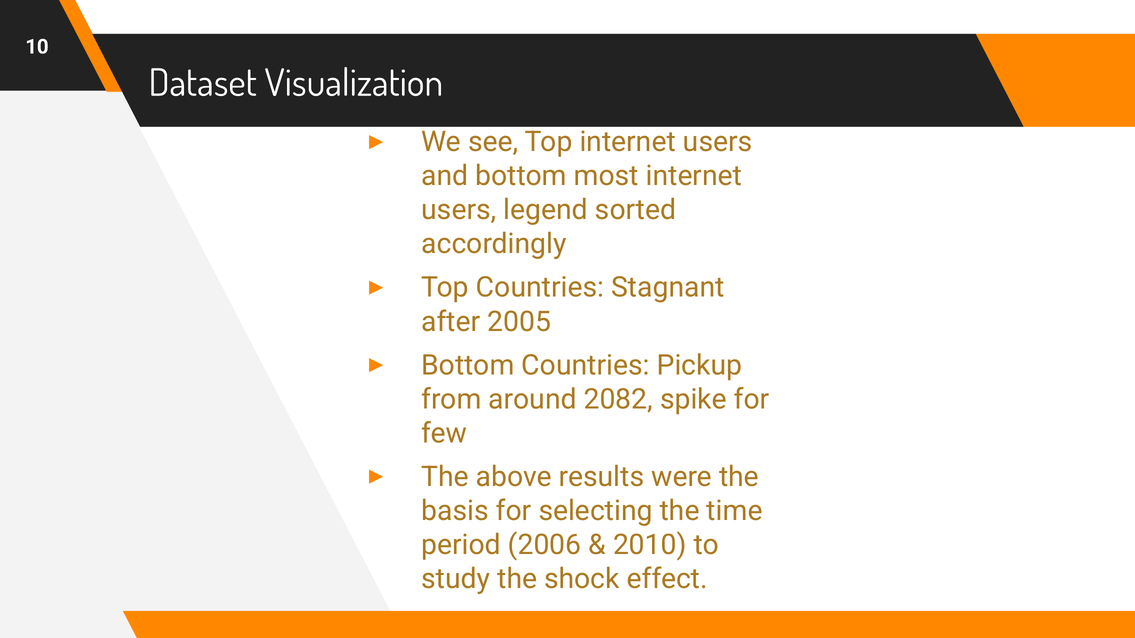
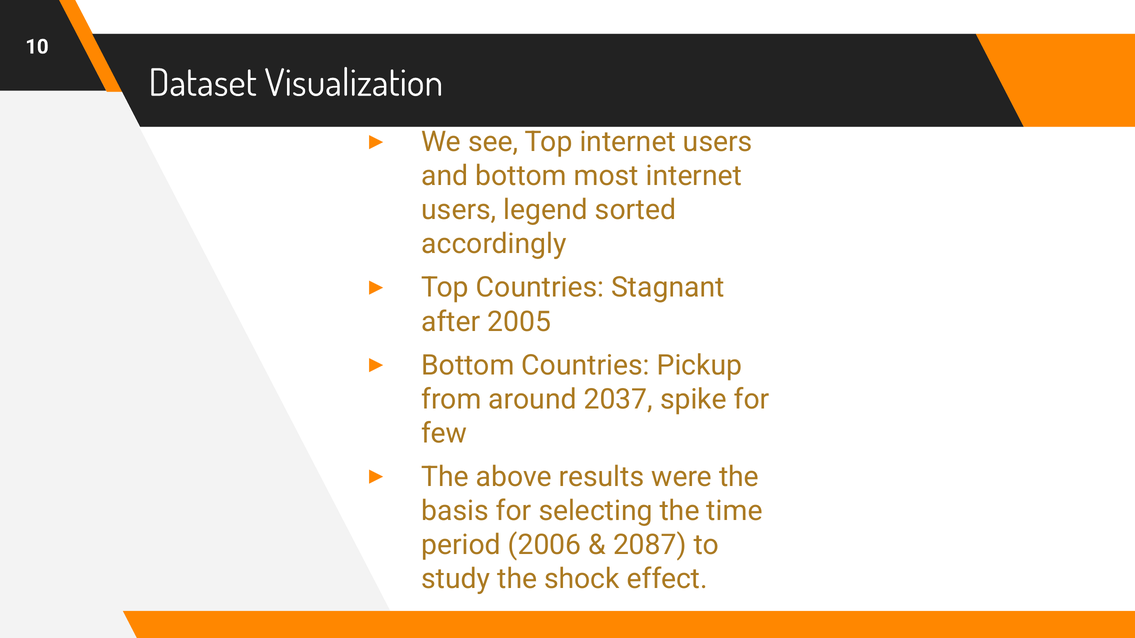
2082: 2082 -> 2037
2010: 2010 -> 2087
